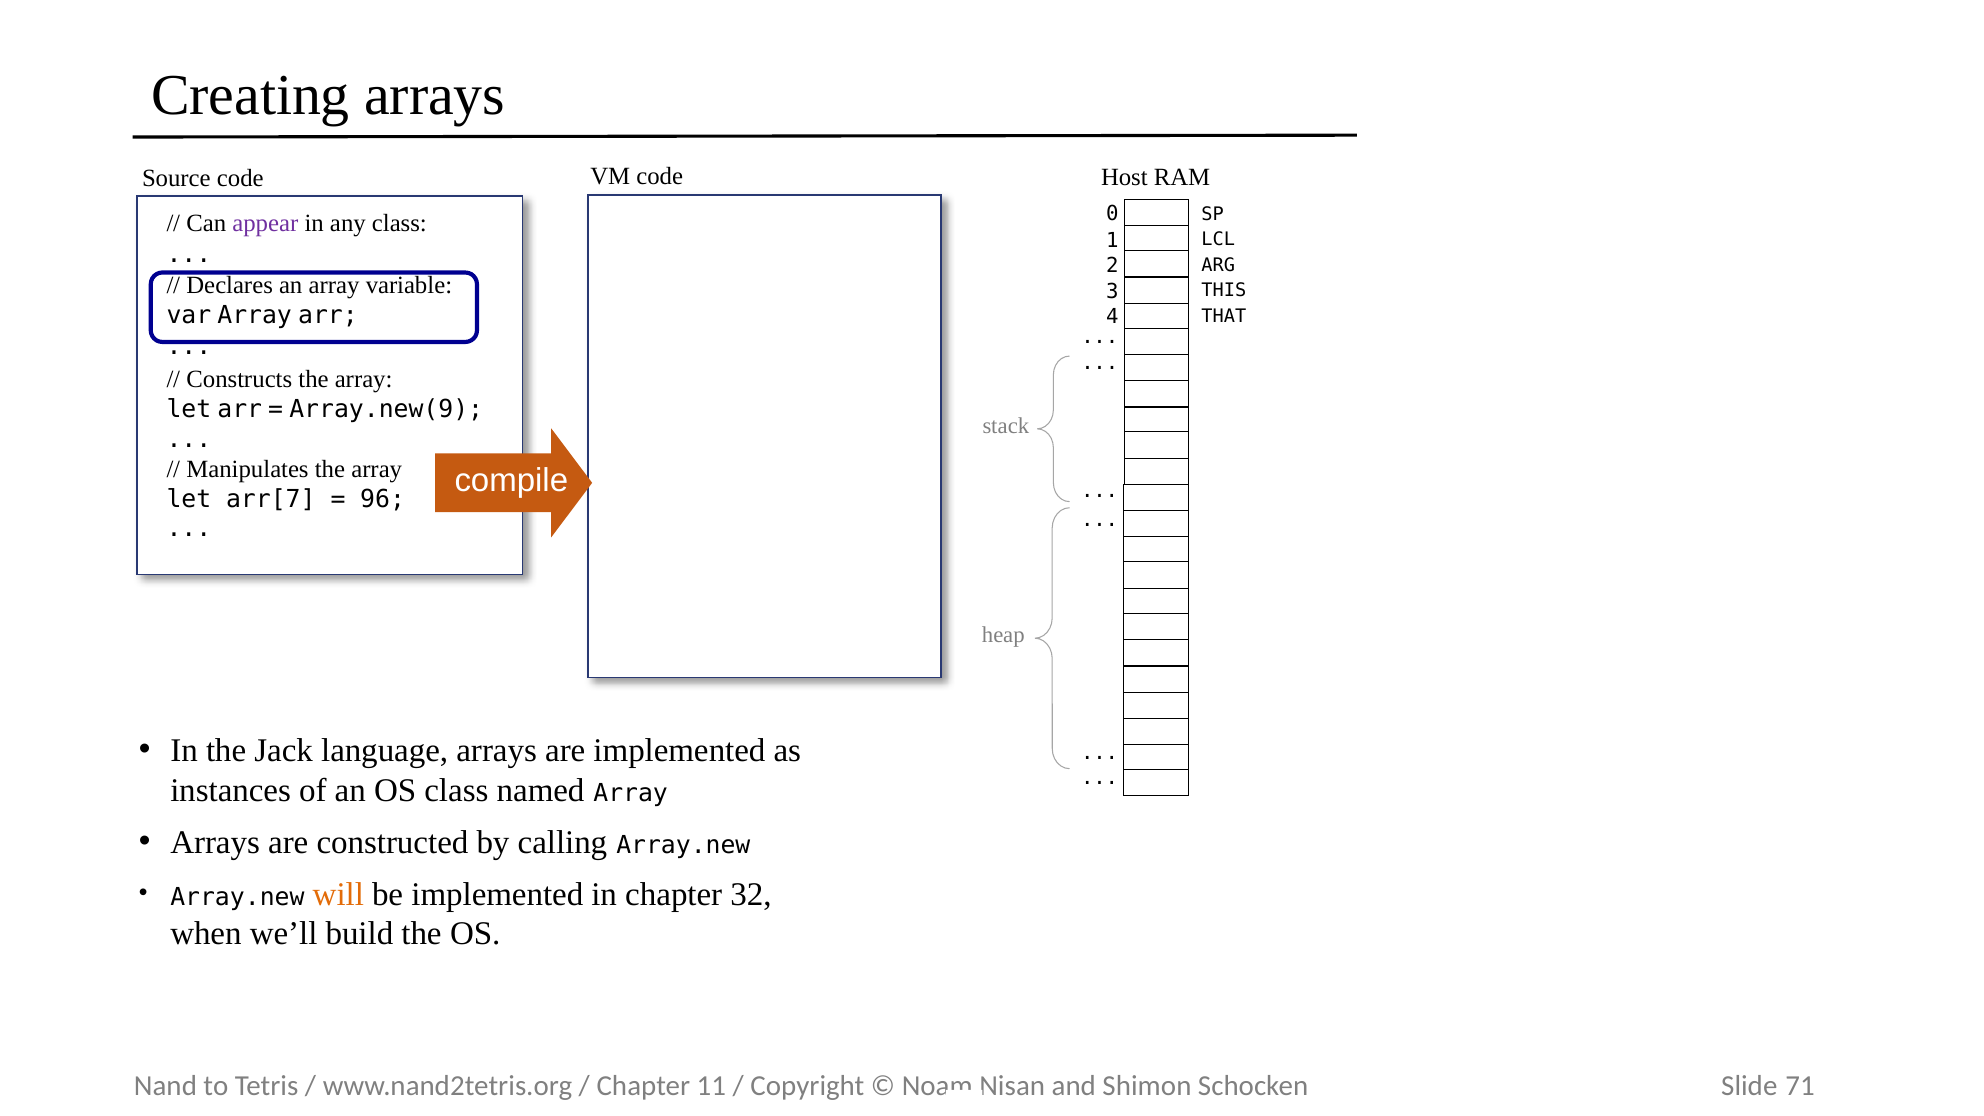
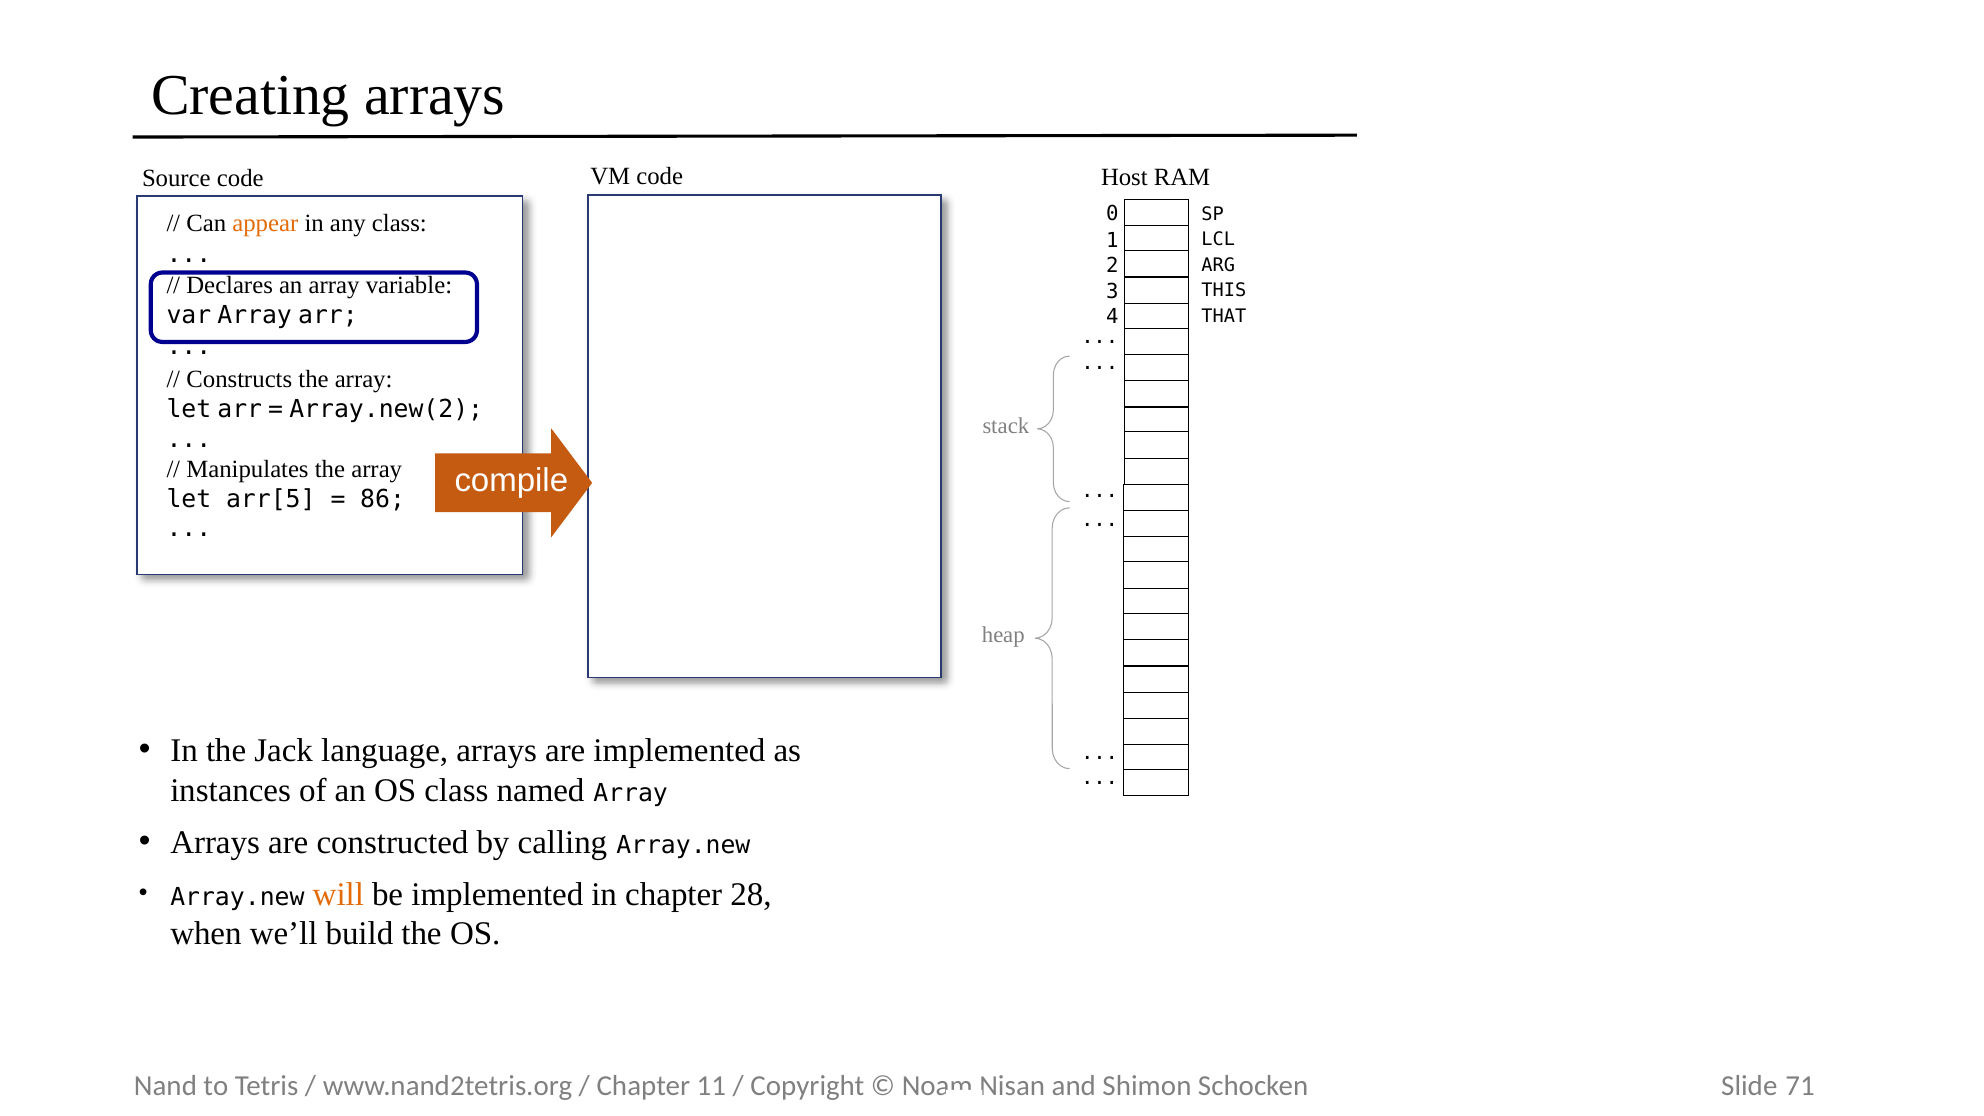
appear colour: purple -> orange
Array.new(9: Array.new(9 -> Array.new(2
arr[7: arr[7 -> arr[5
96: 96 -> 86
32: 32 -> 28
